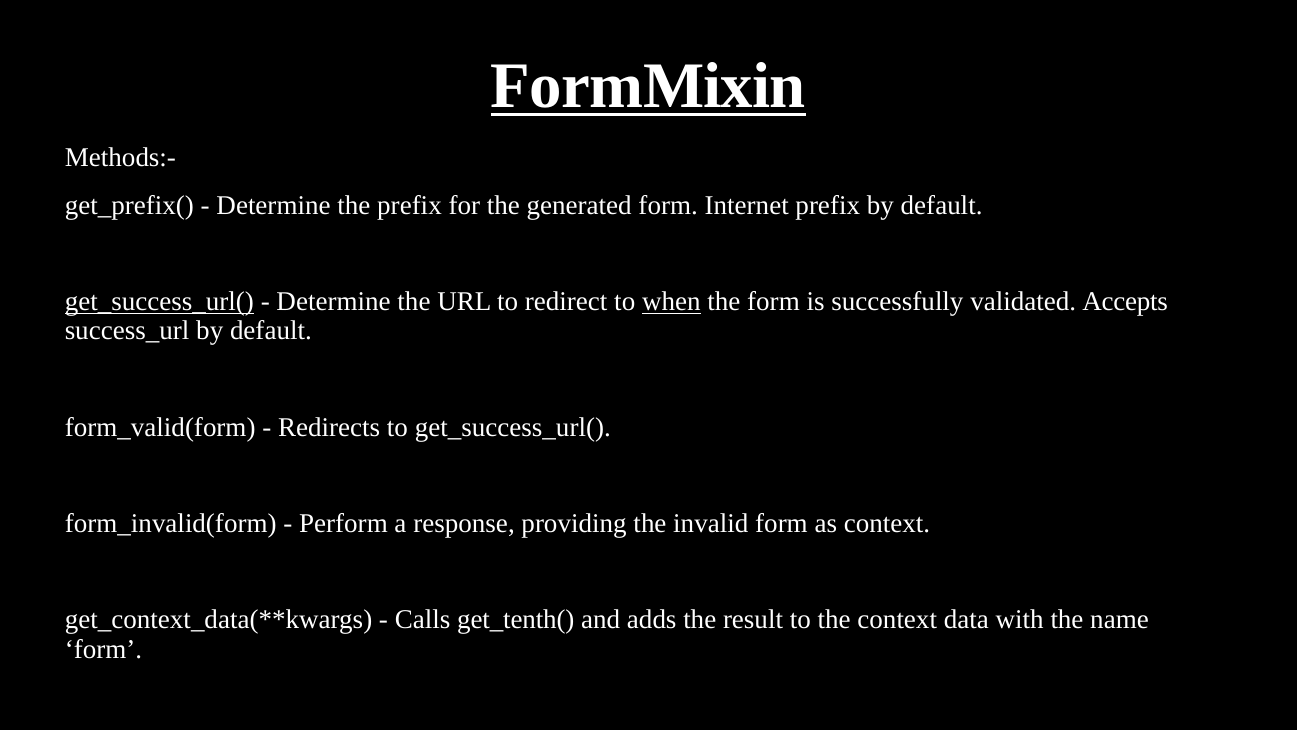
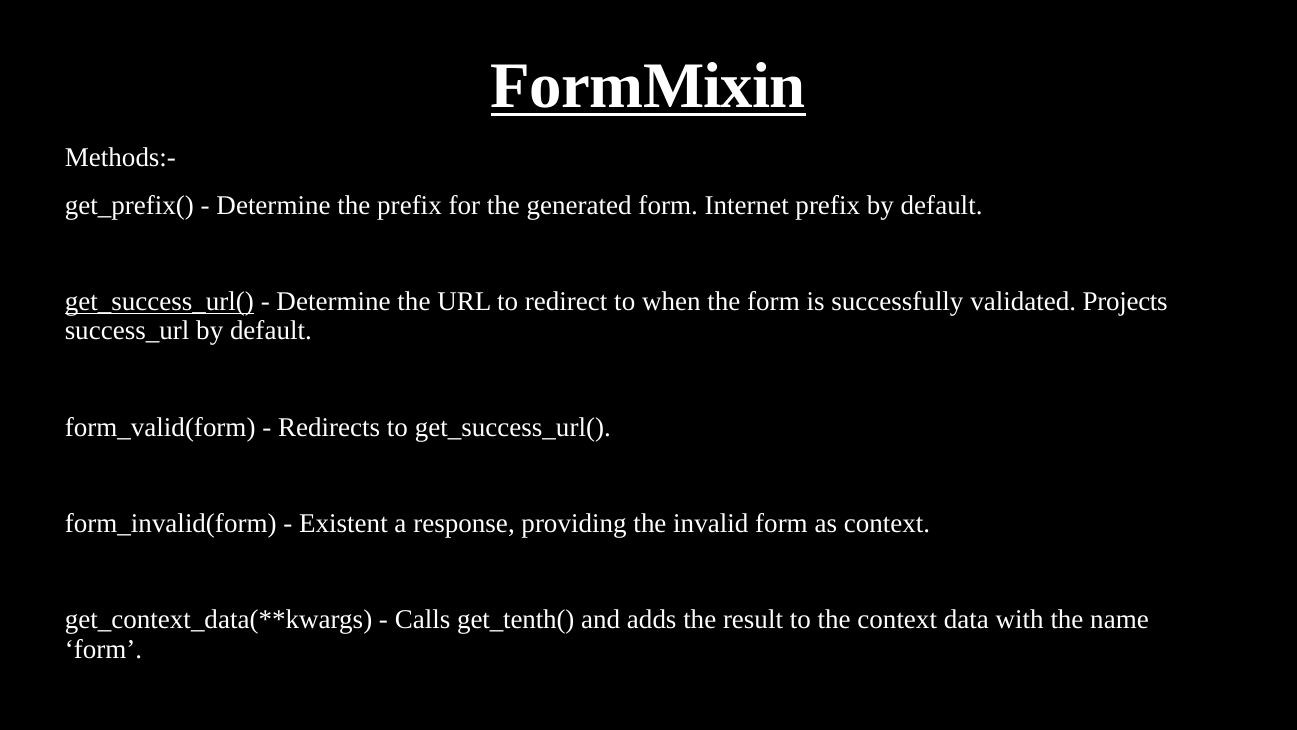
when underline: present -> none
Accepts: Accepts -> Projects
Perform: Perform -> Existent
